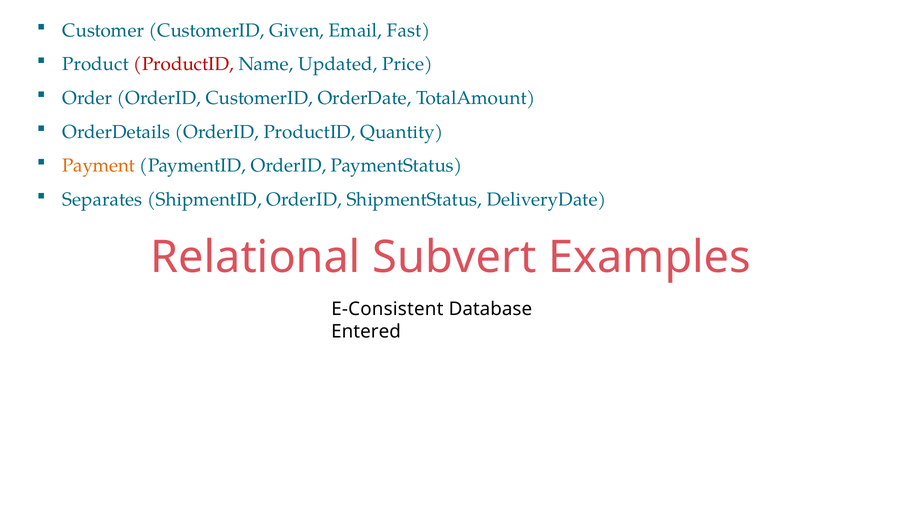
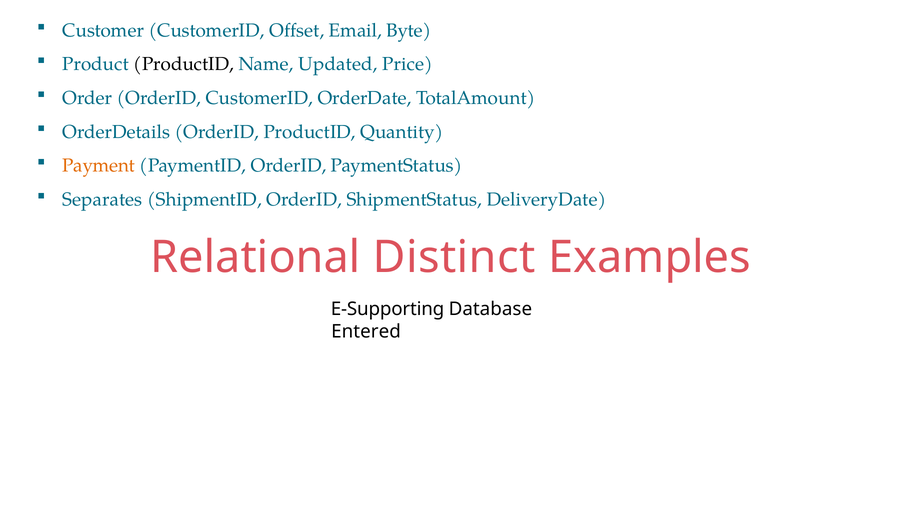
Given: Given -> Offset
Fast: Fast -> Byte
ProductID at (184, 64) colour: red -> black
Subvert: Subvert -> Distinct
E-Consistent: E-Consistent -> E-Supporting
